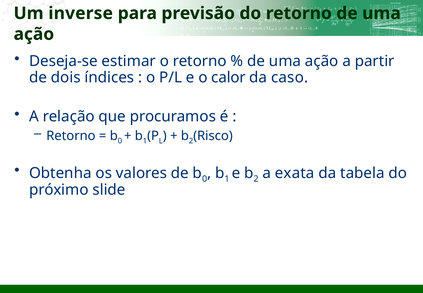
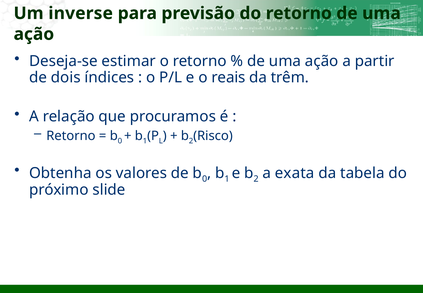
calor: calor -> reais
caso: caso -> trêm
